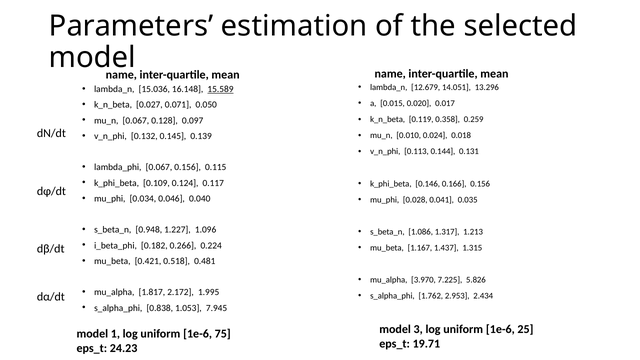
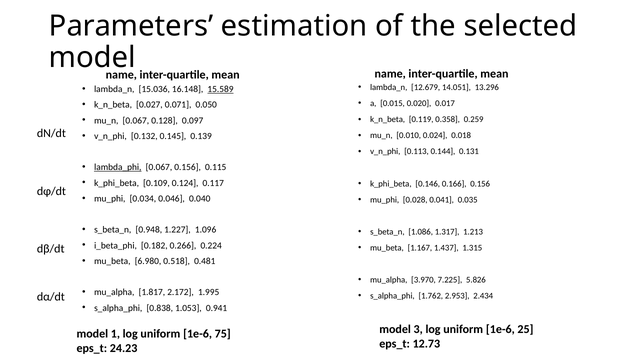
lambda_phi underline: none -> present
0.421: 0.421 -> 6.980
7.945: 7.945 -> 0.941
19.71: 19.71 -> 12.73
